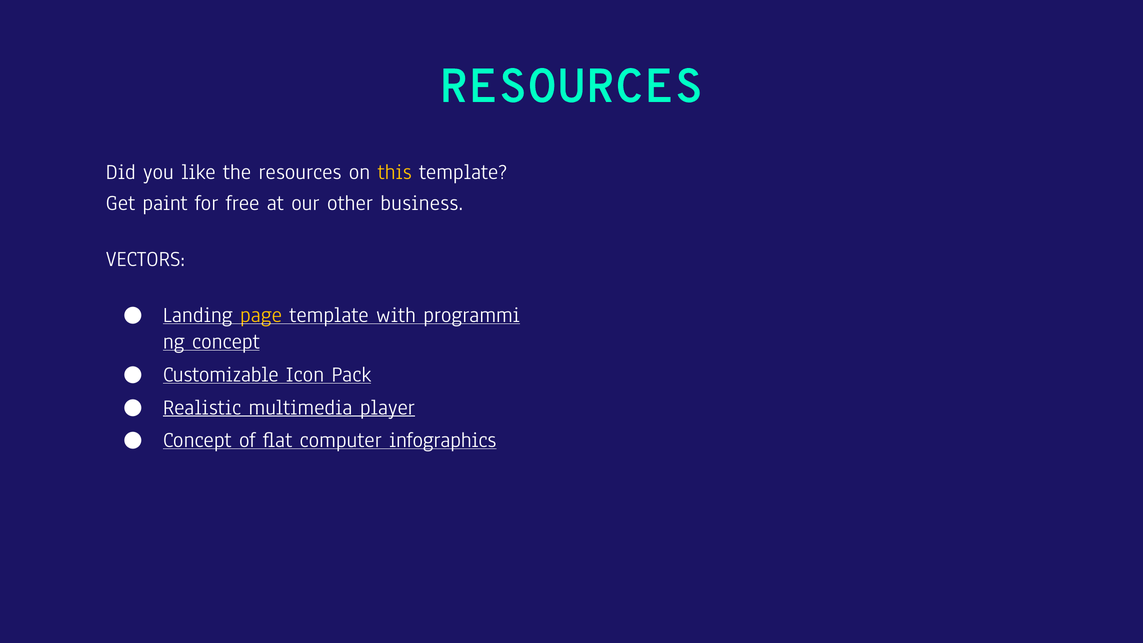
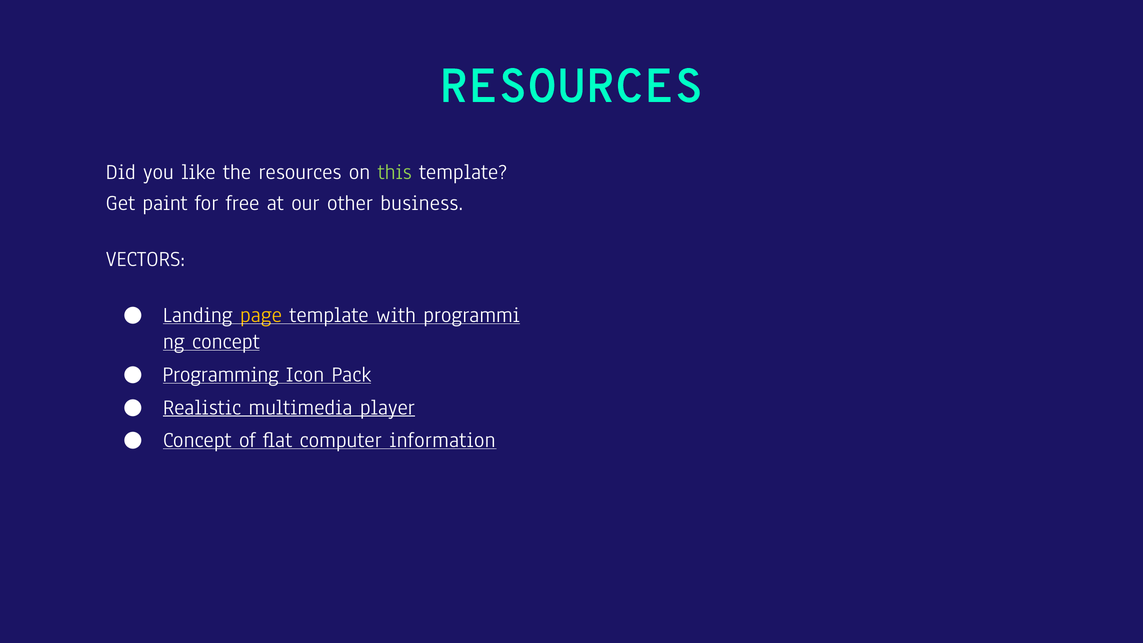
this colour: yellow -> light green
Customizable: Customizable -> Programming
infographics: infographics -> information
